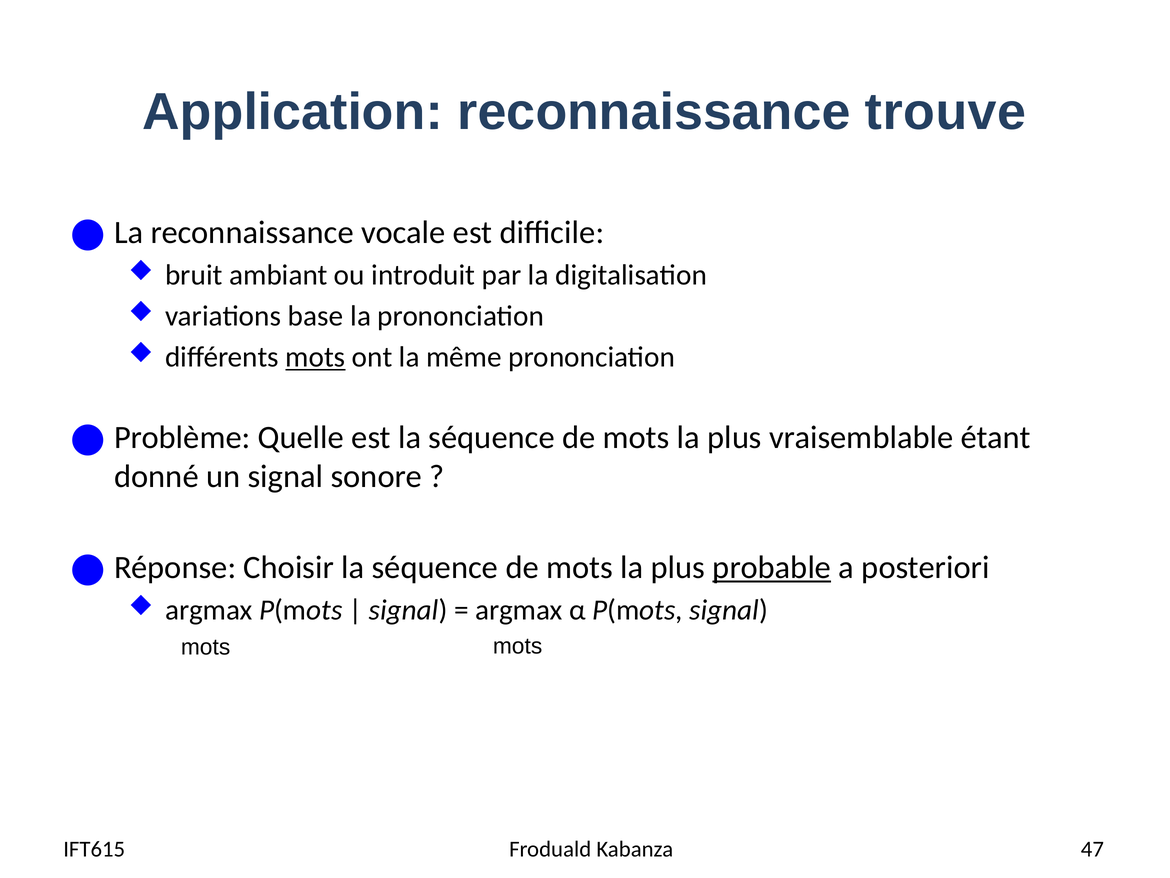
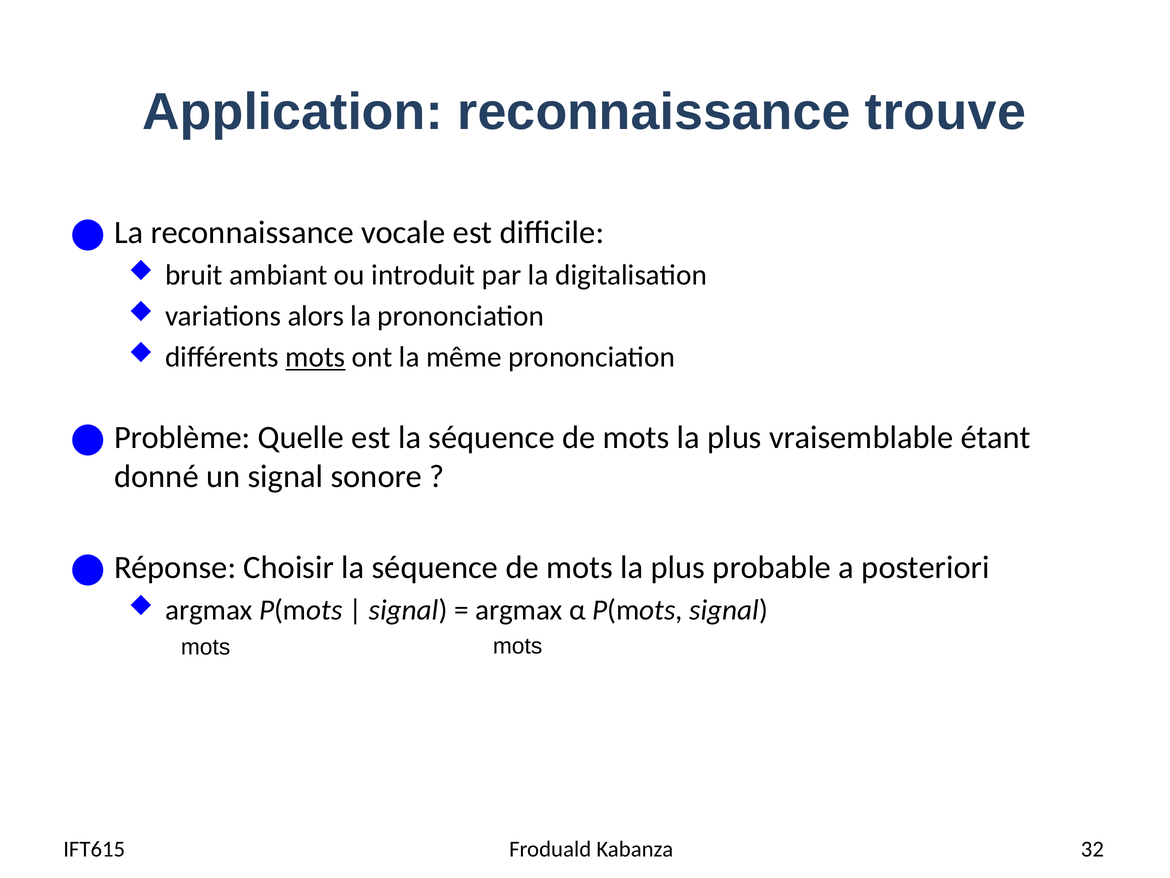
base: base -> alors
probable underline: present -> none
47: 47 -> 32
